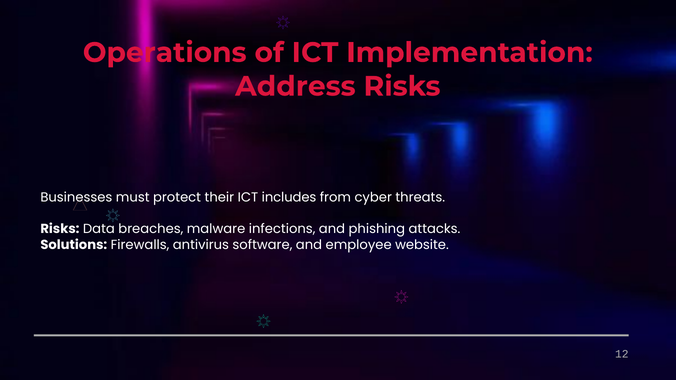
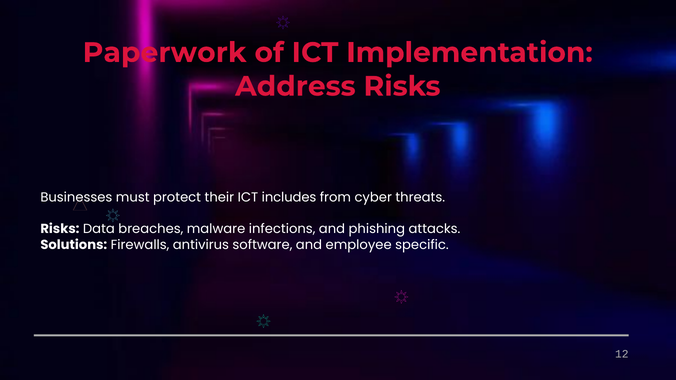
Operations: Operations -> Paperwork
website: website -> specific
